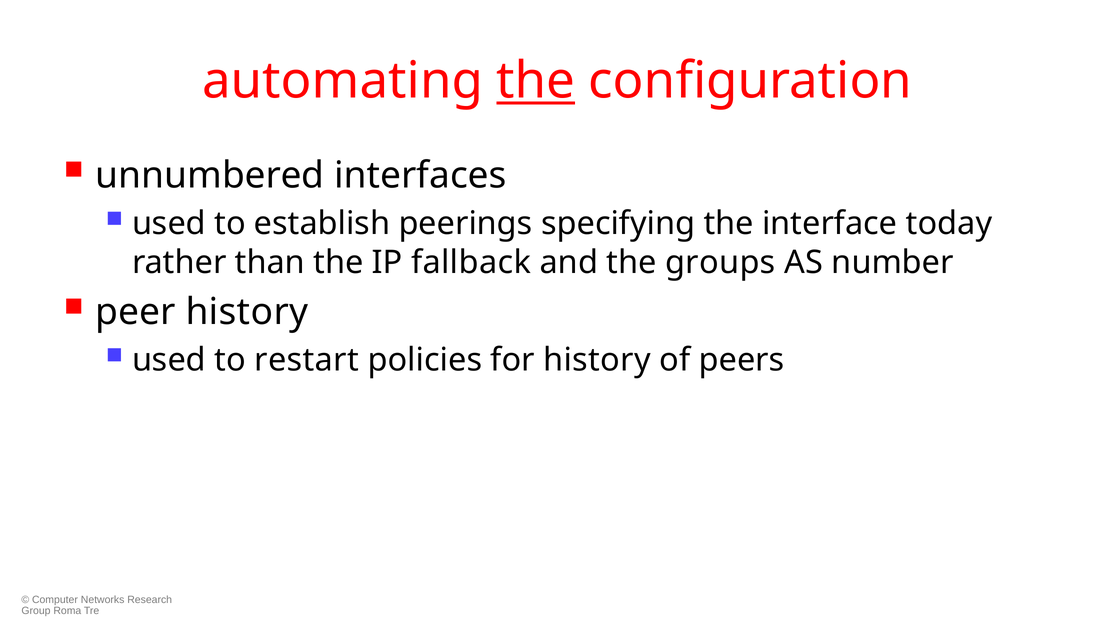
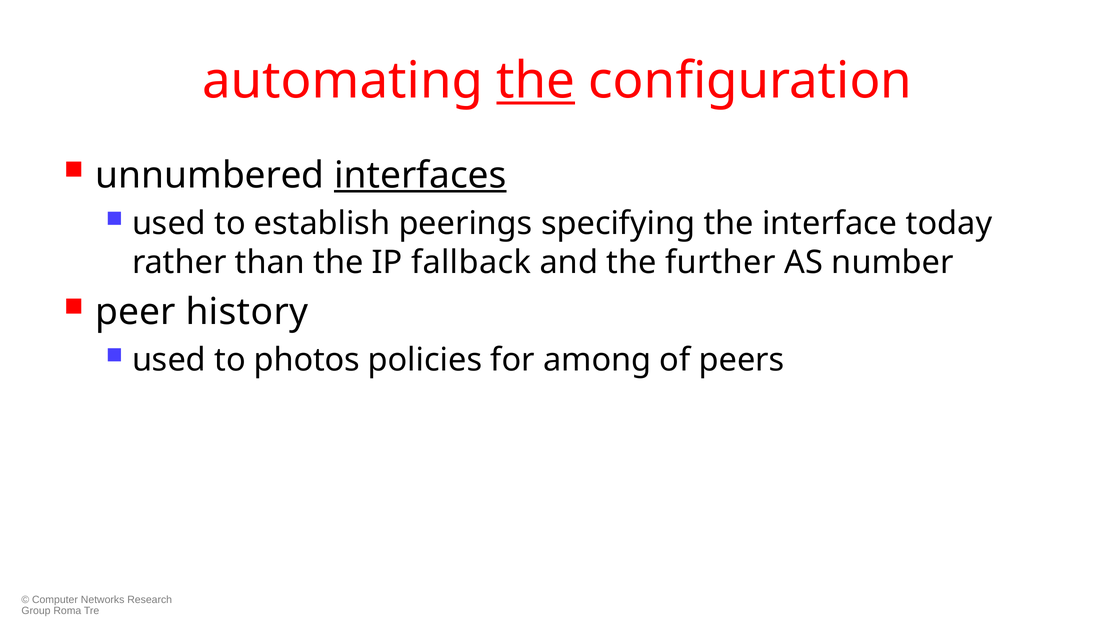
interfaces underline: none -> present
groups: groups -> further
restart: restart -> photos
for history: history -> among
